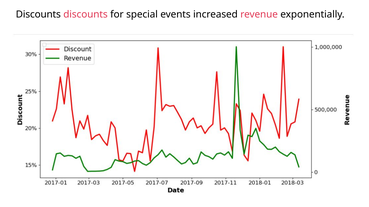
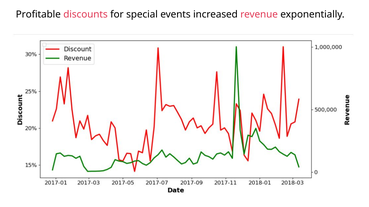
Discounts at (38, 15): Discounts -> Profitable
